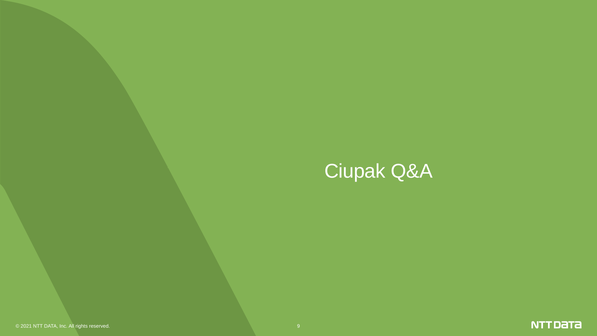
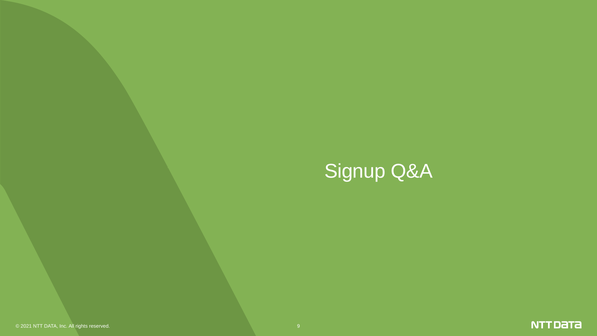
Ciupak: Ciupak -> Signup
